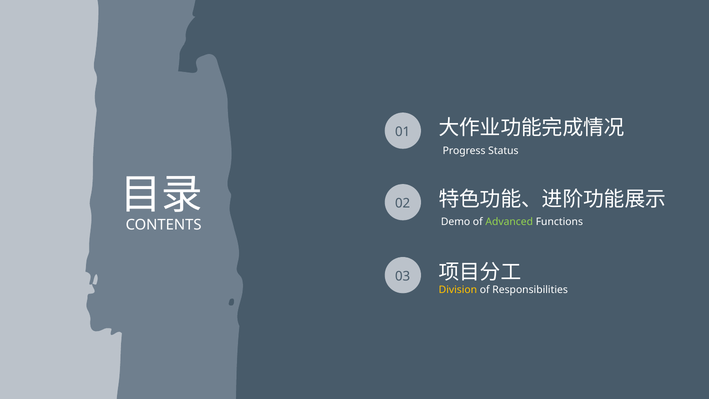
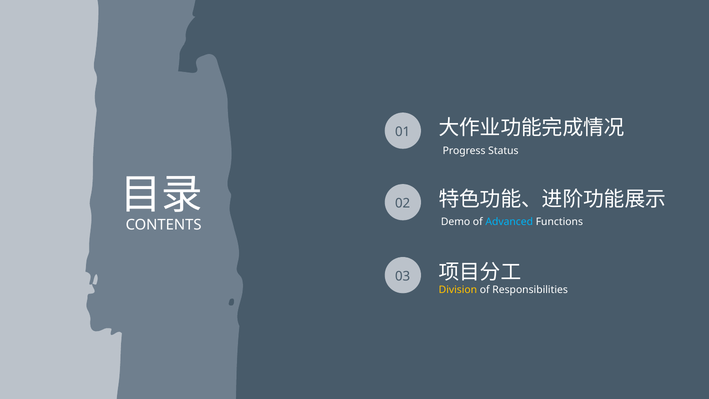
Advanced colour: light green -> light blue
